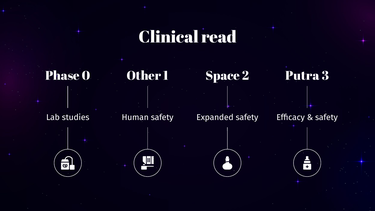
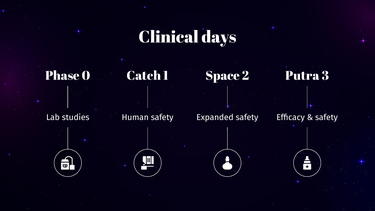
read: read -> days
Other: Other -> Catch
